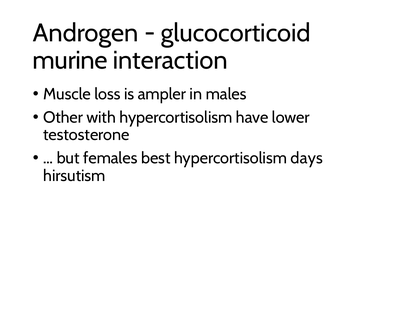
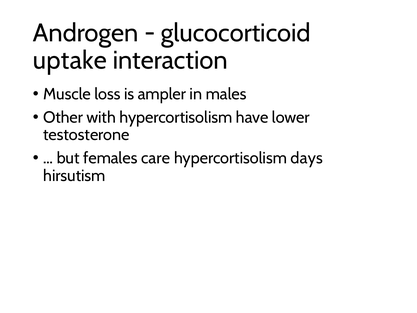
murine: murine -> uptake
best: best -> care
